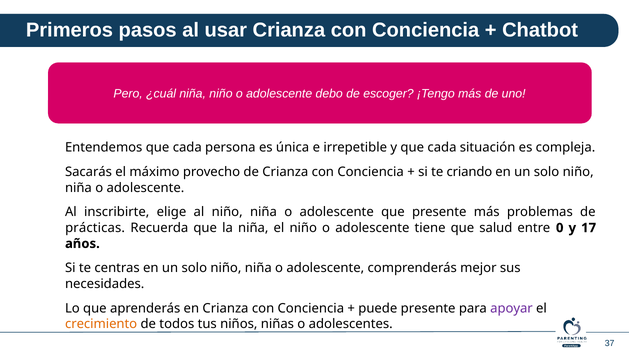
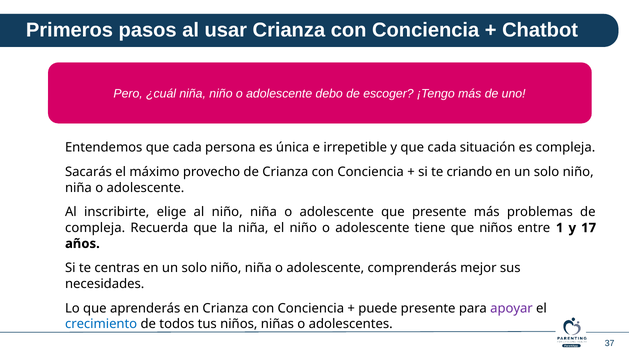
prácticas at (95, 228): prácticas -> compleja
que salud: salud -> niños
0: 0 -> 1
crecimiento colour: orange -> blue
